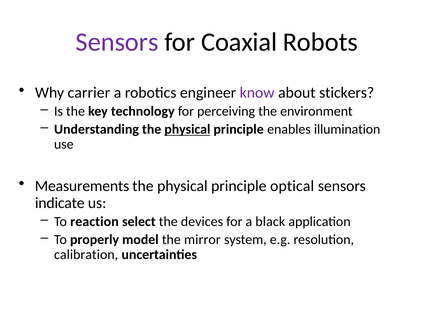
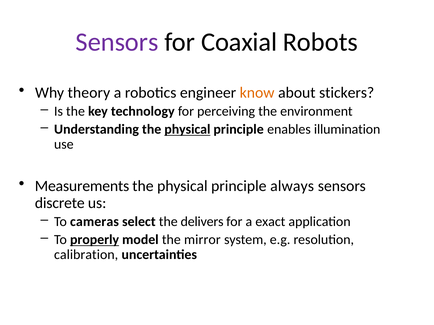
carrier: carrier -> theory
know colour: purple -> orange
optical: optical -> always
indicate: indicate -> discrete
reaction: reaction -> cameras
devices: devices -> delivers
black: black -> exact
properly underline: none -> present
